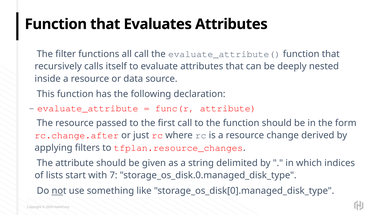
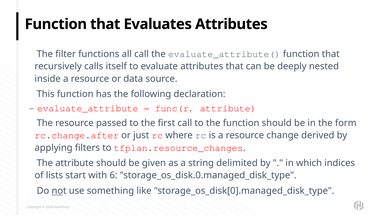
7: 7 -> 6
